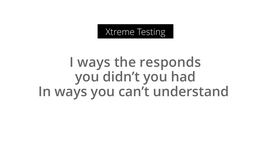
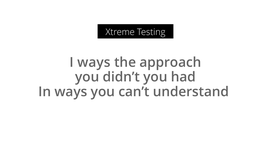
responds: responds -> approach
